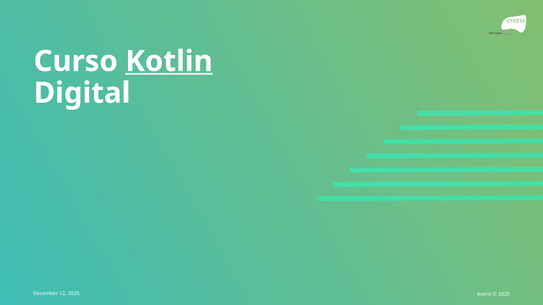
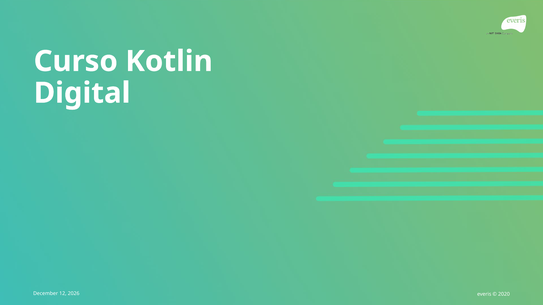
Kotlin underline: present -> none
